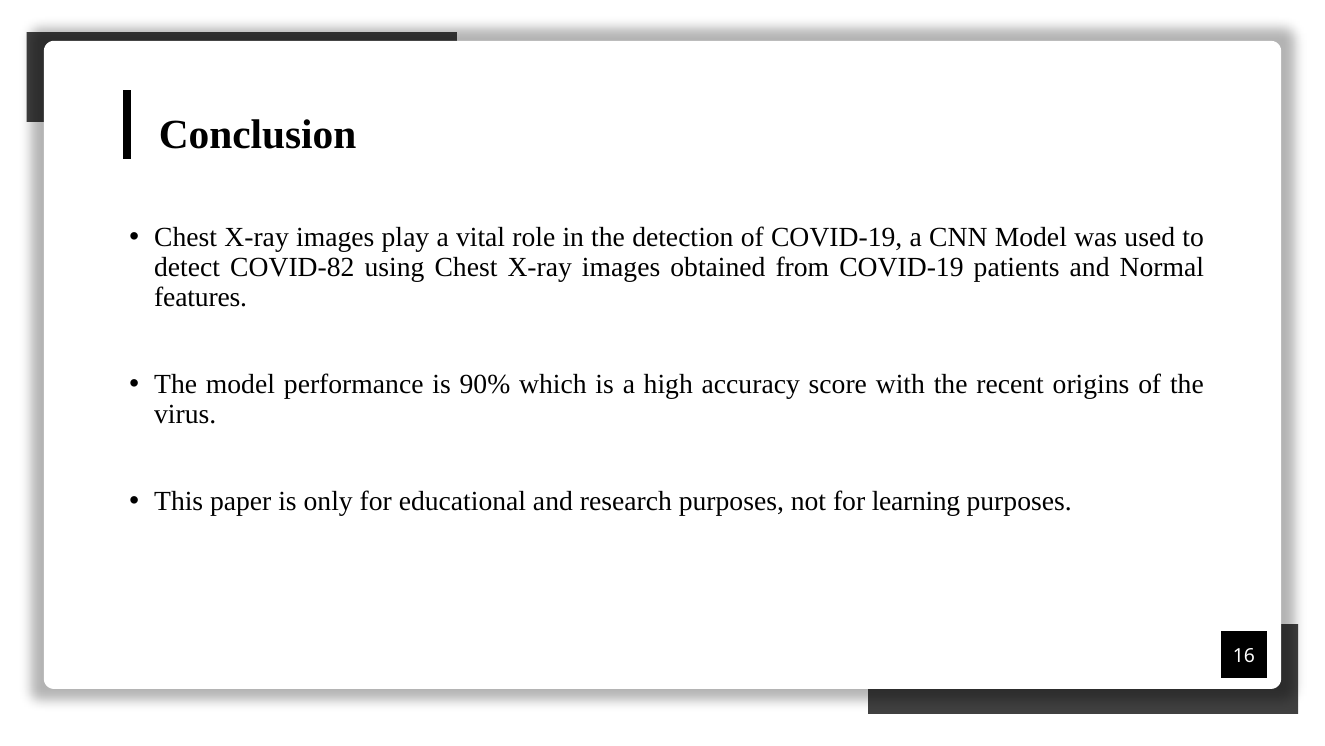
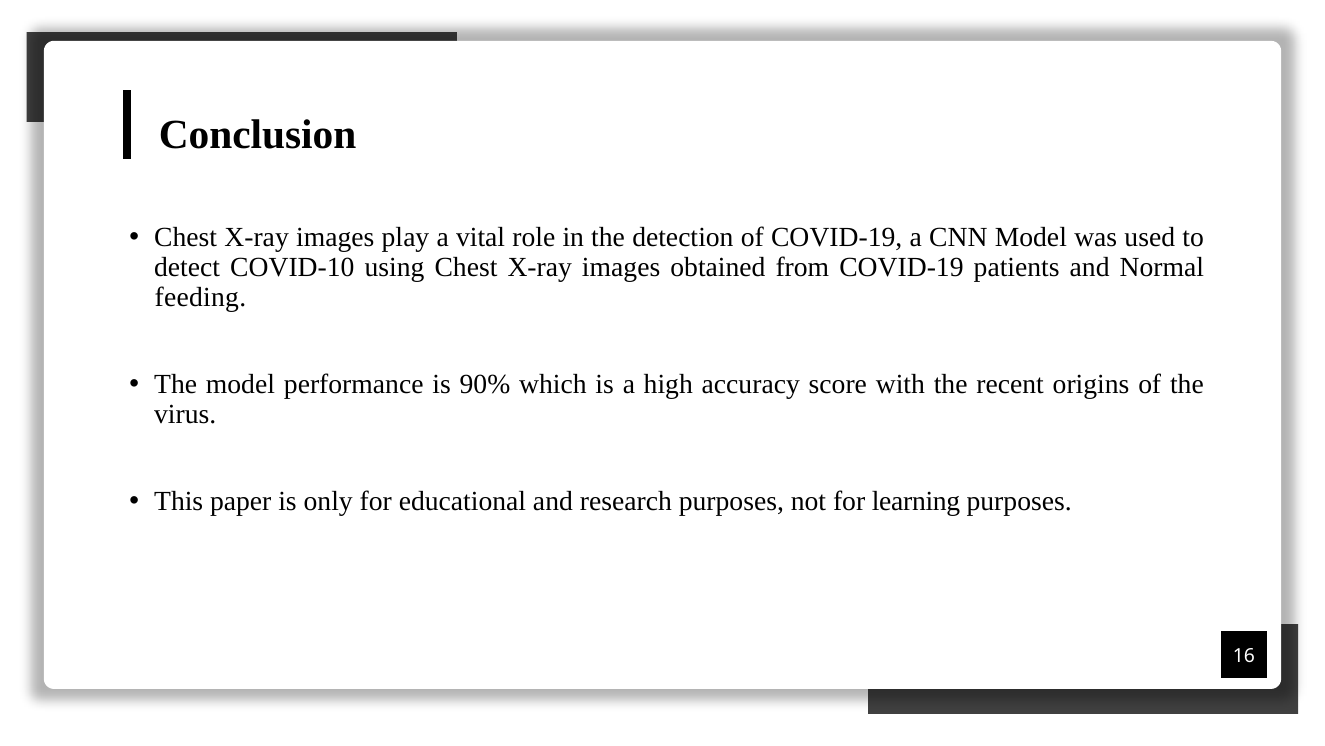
COVID-82: COVID-82 -> COVID-10
features: features -> feeding
